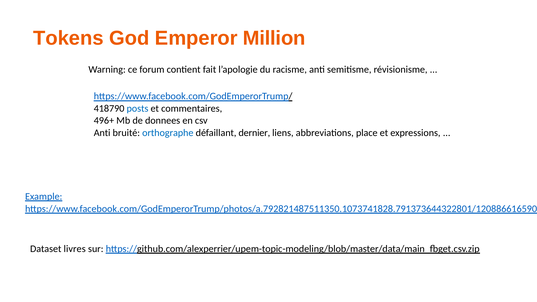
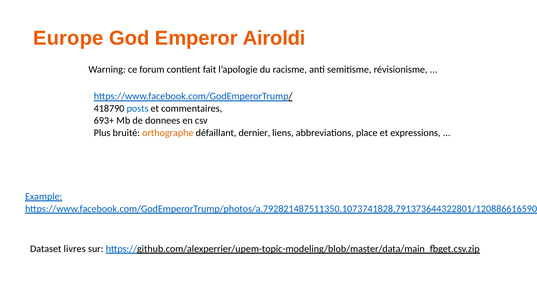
Tokens: Tokens -> Europe
Million: Million -> Airoldi
496+: 496+ -> 693+
Anti at (102, 133): Anti -> Plus
orthographe colour: blue -> orange
